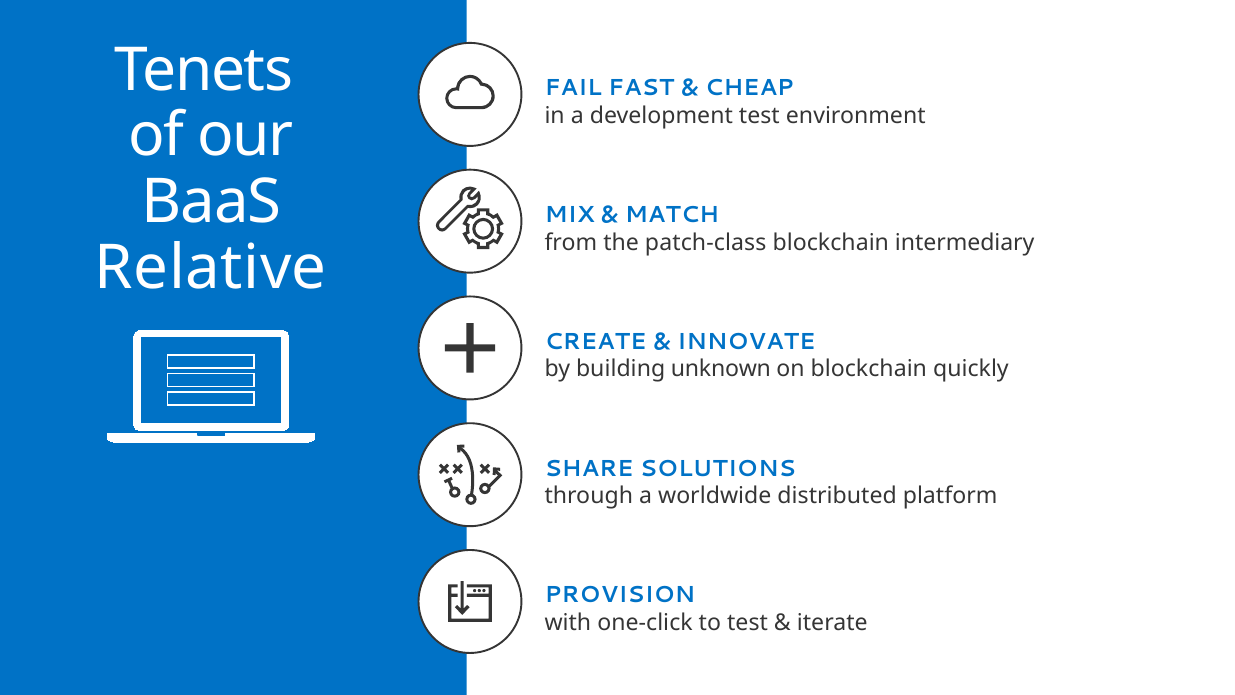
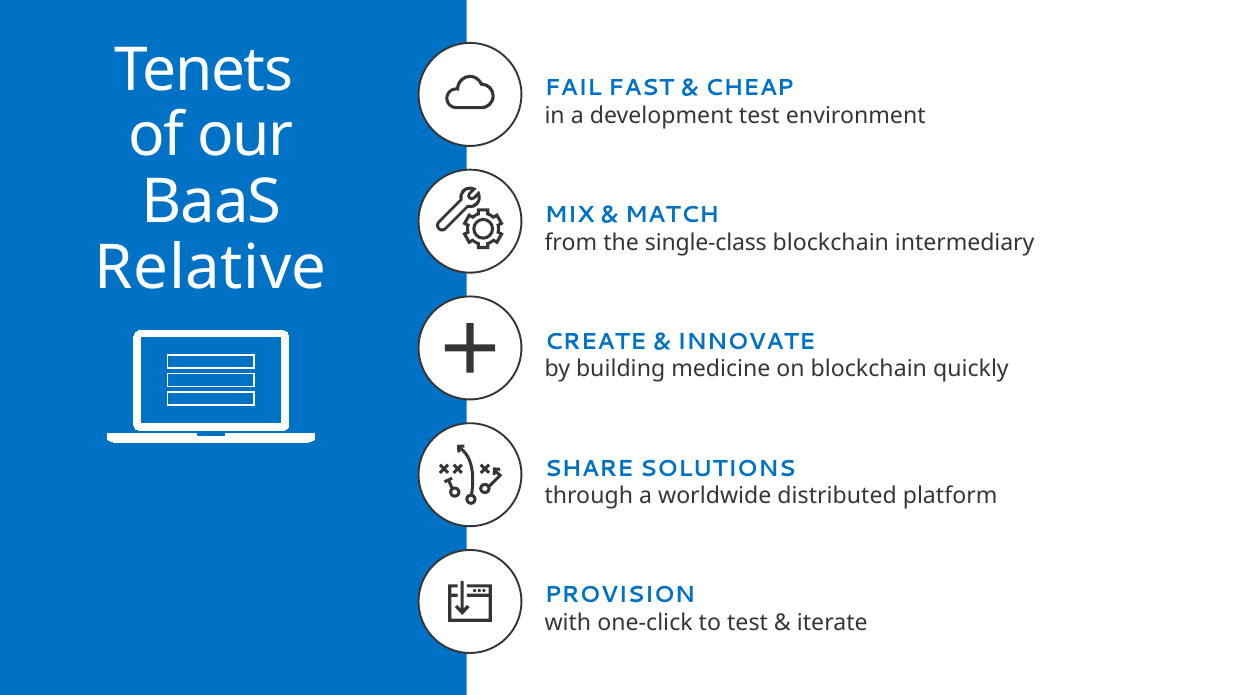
patch-class: patch-class -> single-class
unknown: unknown -> medicine
